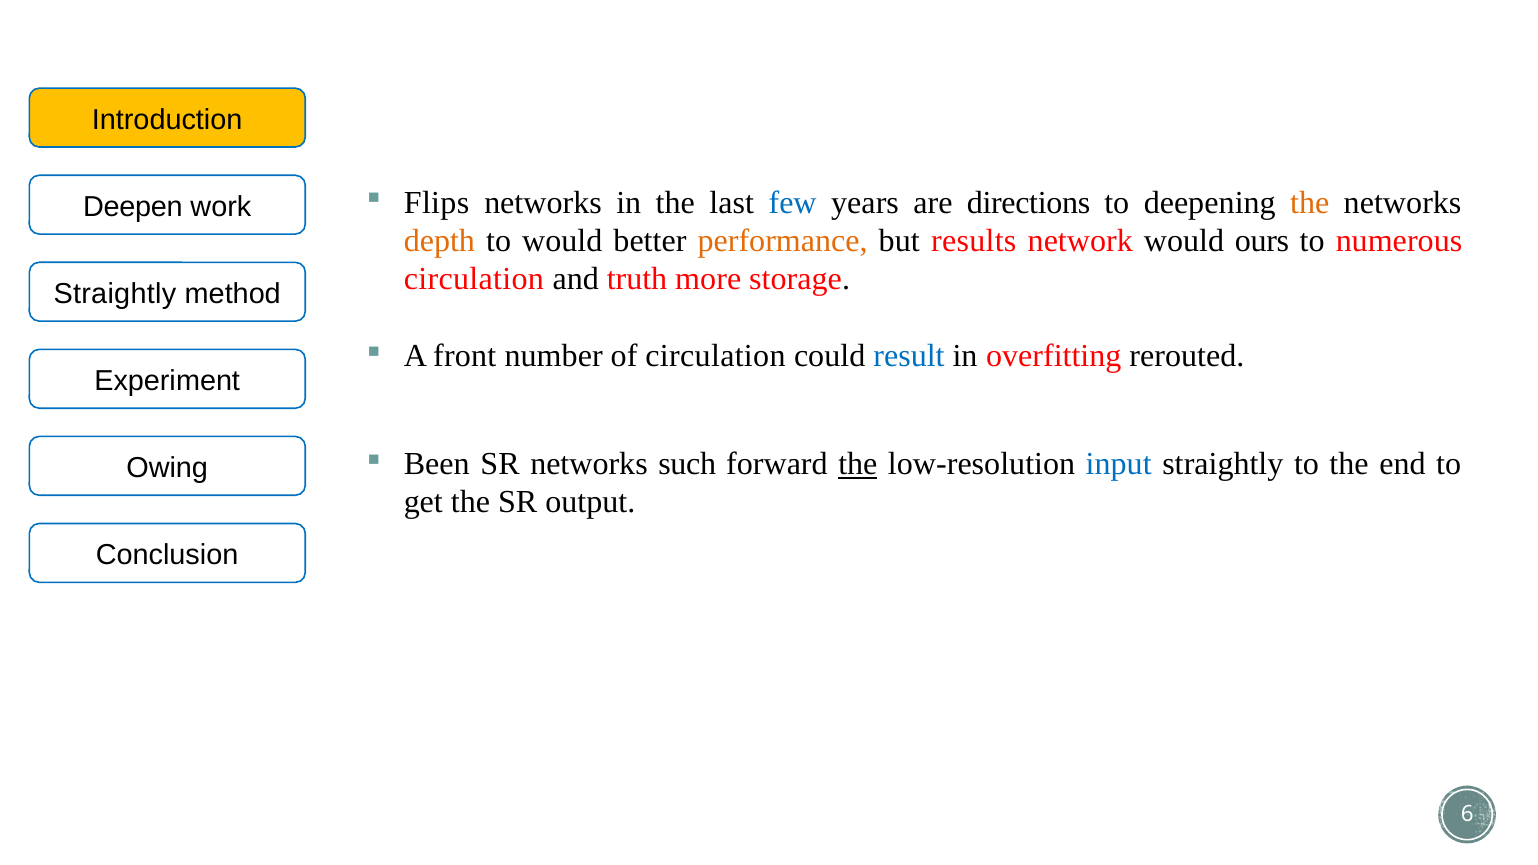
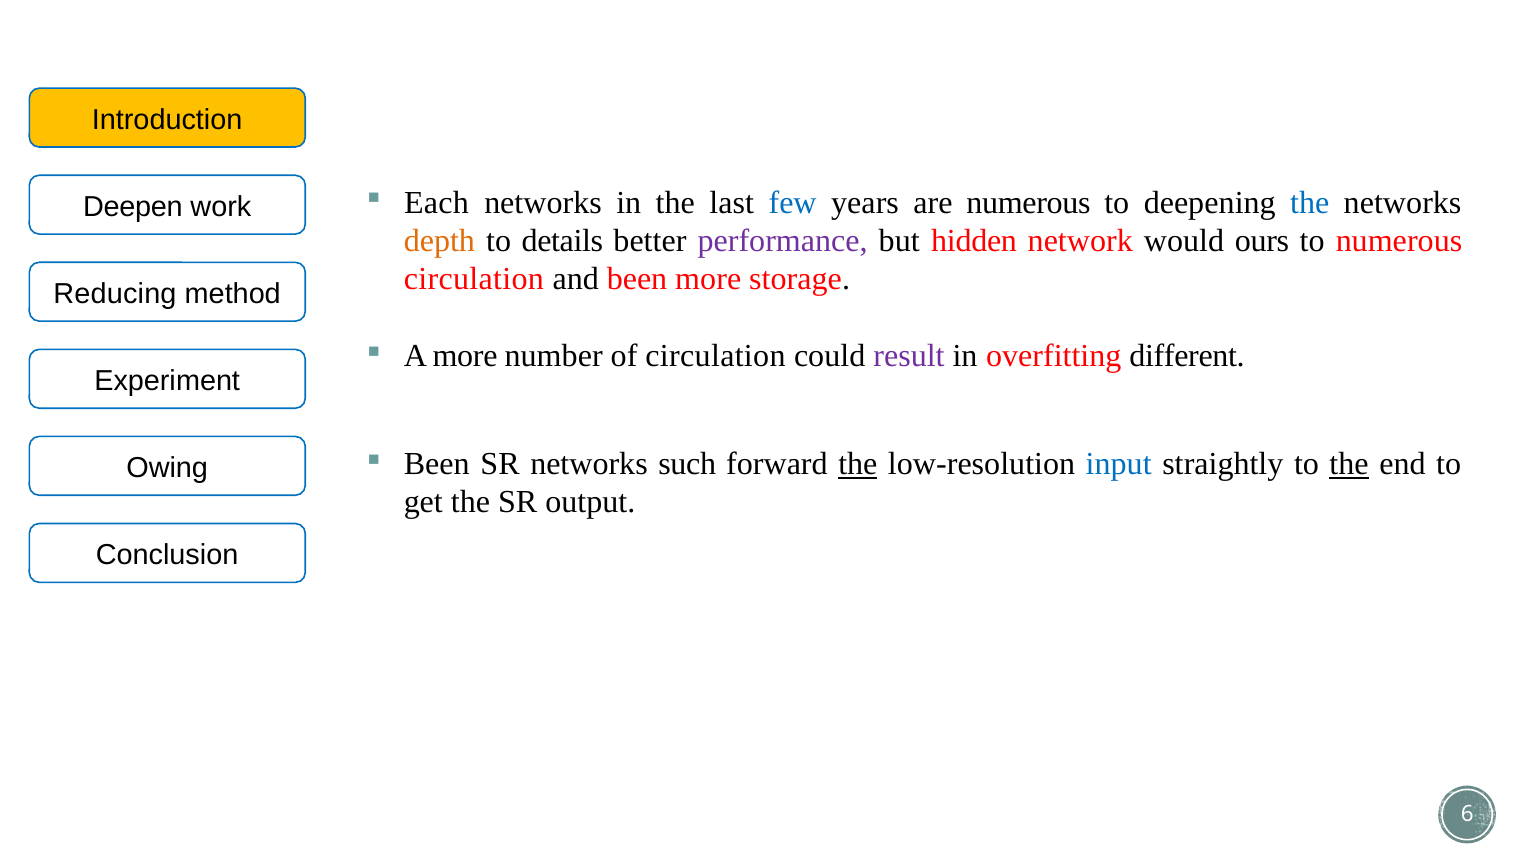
Flips: Flips -> Each
are directions: directions -> numerous
the at (1310, 202) colour: orange -> blue
to would: would -> details
performance colour: orange -> purple
results: results -> hidden
and truth: truth -> been
Straightly at (115, 294): Straightly -> Reducing
A front: front -> more
result colour: blue -> purple
rerouted: rerouted -> different
the at (1349, 464) underline: none -> present
